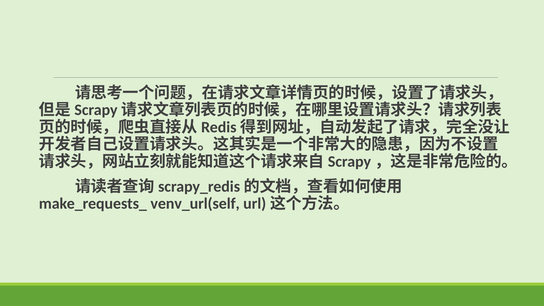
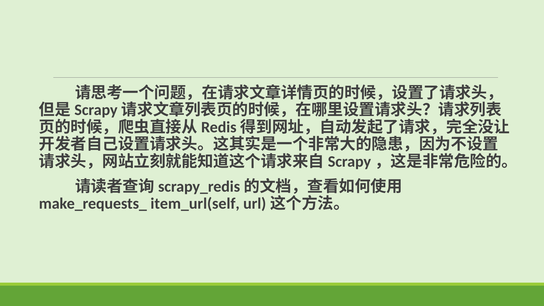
venv_url(self: venv_url(self -> item_url(self
